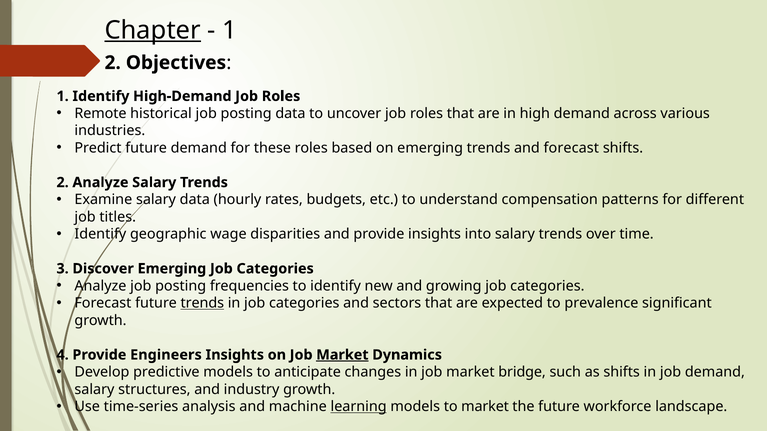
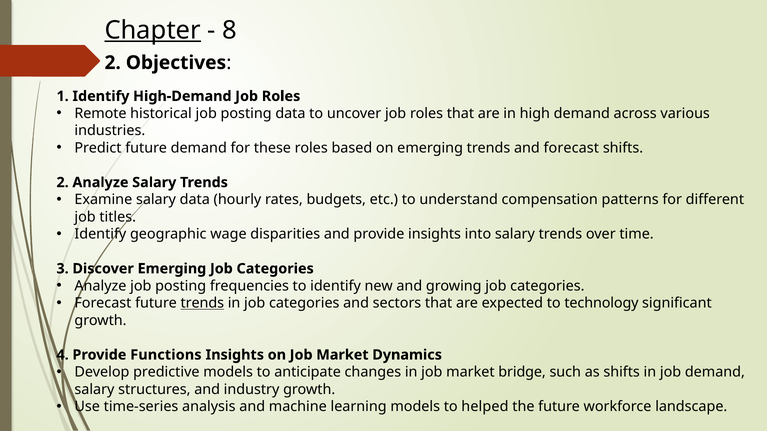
1 at (230, 30): 1 -> 8
prevalence: prevalence -> technology
Engineers: Engineers -> Functions
Market at (342, 355) underline: present -> none
learning underline: present -> none
to market: market -> helped
